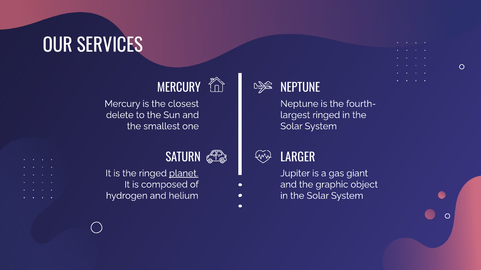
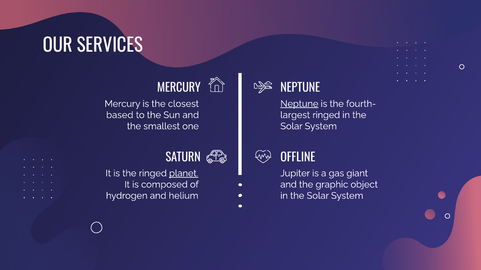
Neptune at (299, 104) underline: none -> present
delete: delete -> based
LARGER: LARGER -> OFFLINE
